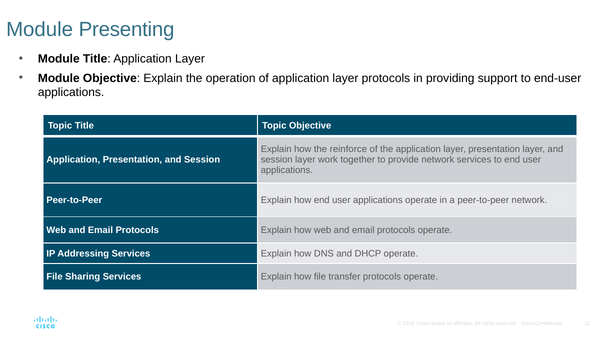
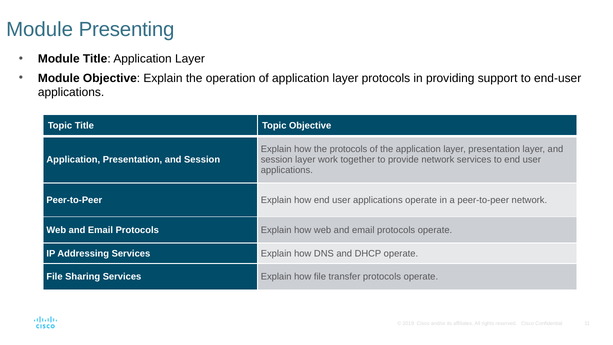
the reinforce: reinforce -> protocols
